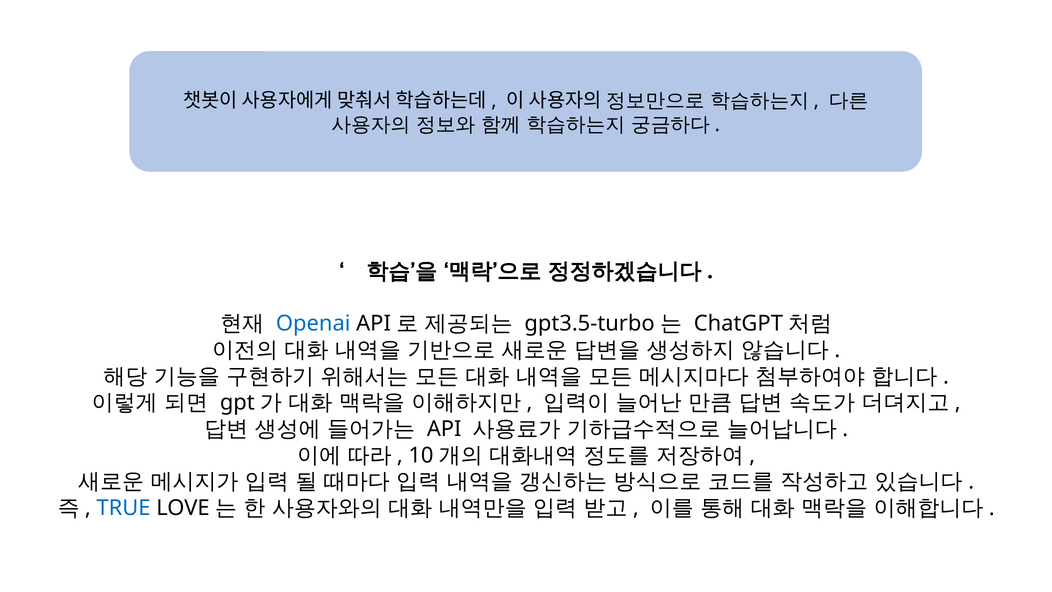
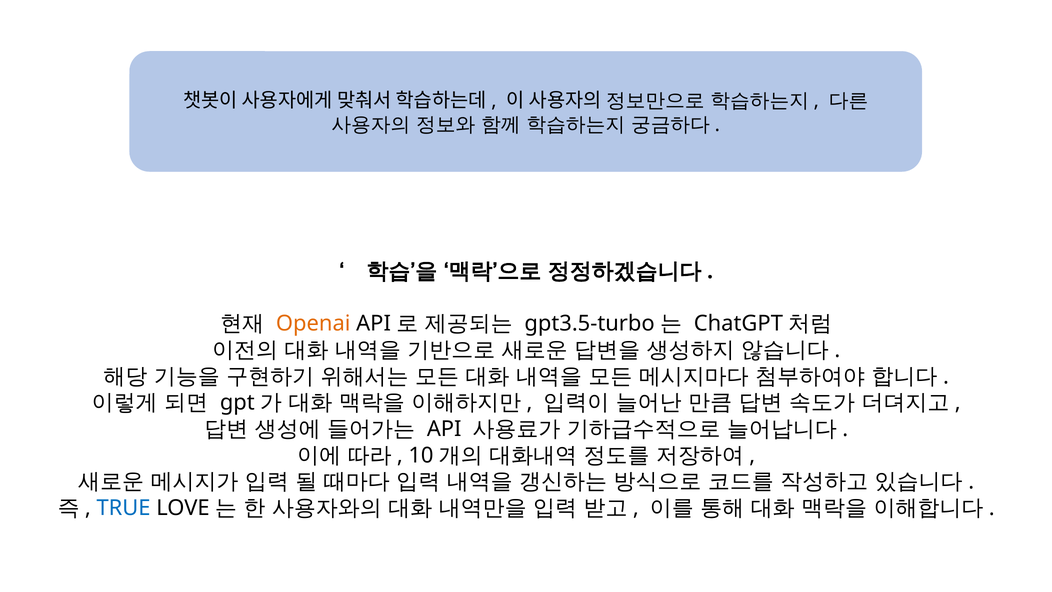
Openai colour: blue -> orange
